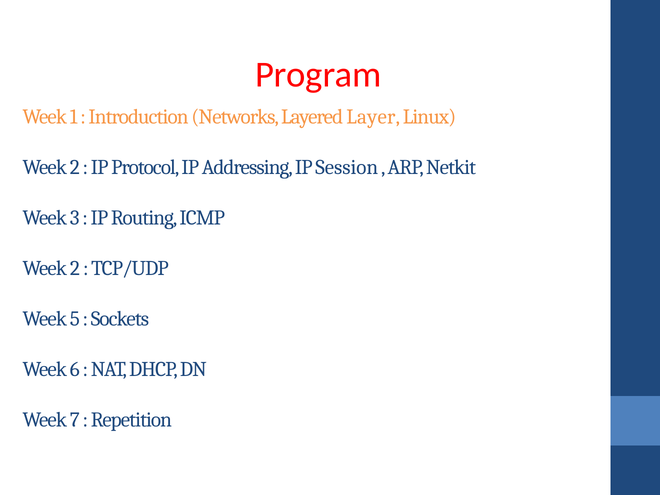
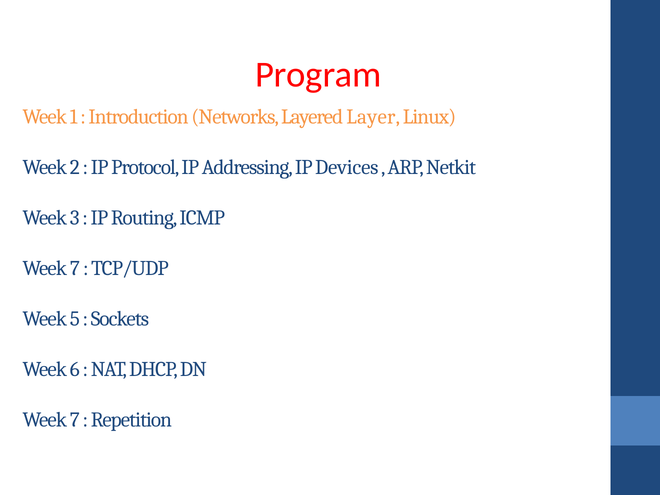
Session: Session -> Devices
2 at (75, 268): 2 -> 7
